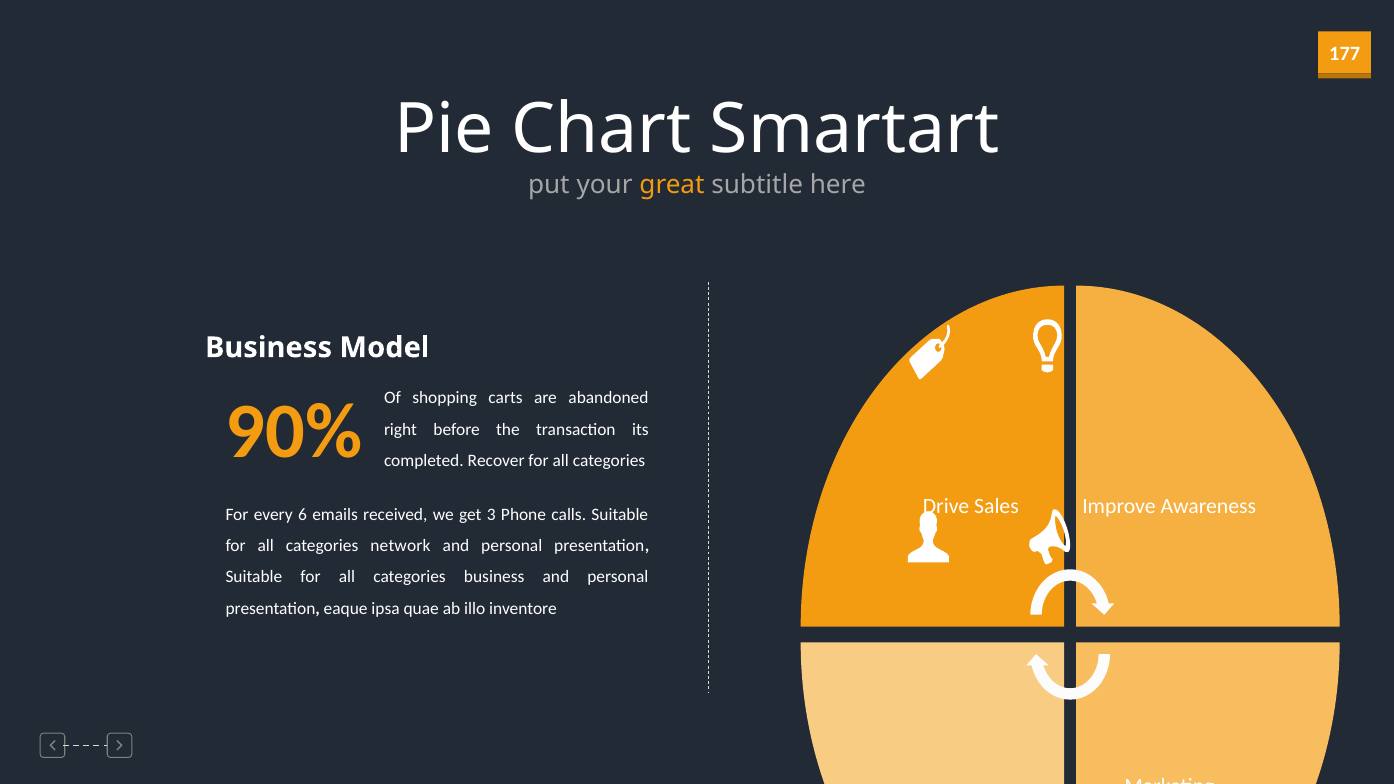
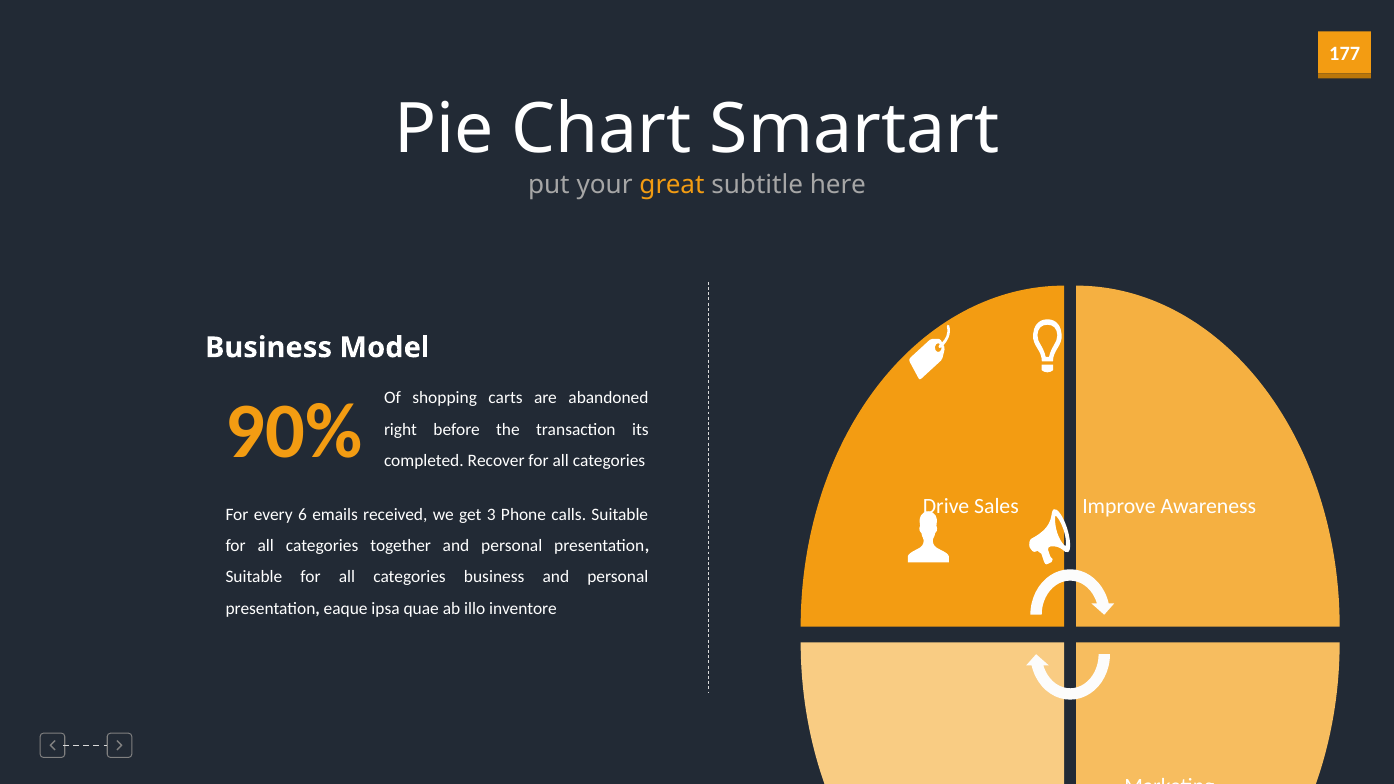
network: network -> together
